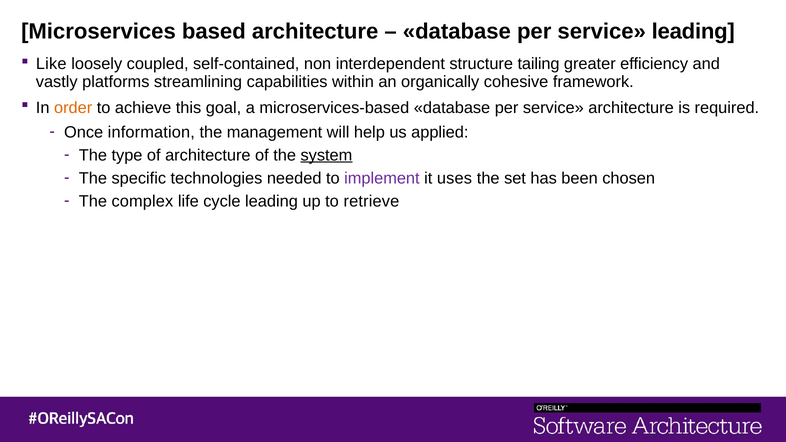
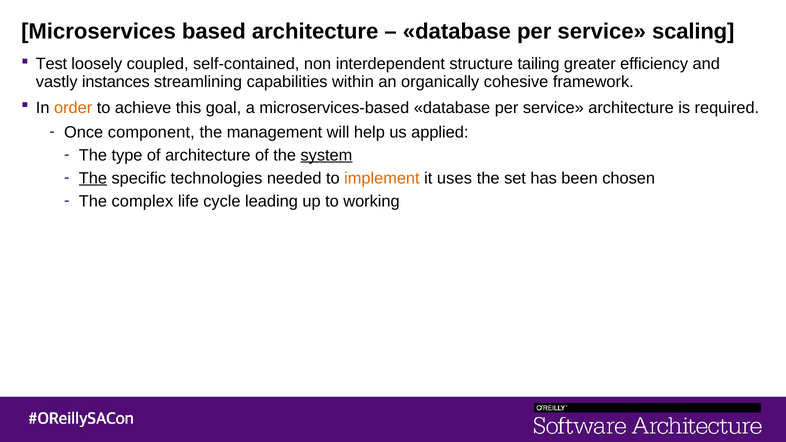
service leading: leading -> scaling
Like: Like -> Test
platforms: platforms -> instances
information: information -> component
The at (93, 178) underline: none -> present
implement colour: purple -> orange
retrieve: retrieve -> working
